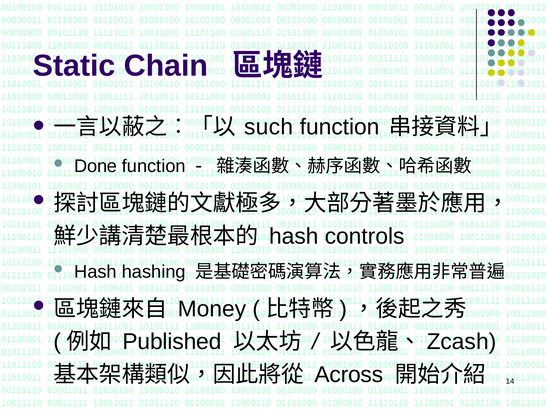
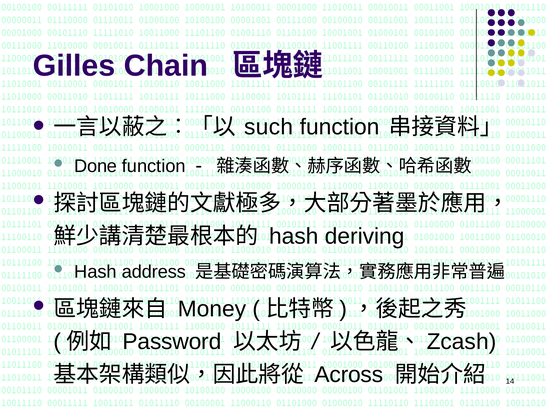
Static: Static -> Gilles
controls: controls -> deriving
hashing: hashing -> address
Published: Published -> Password
